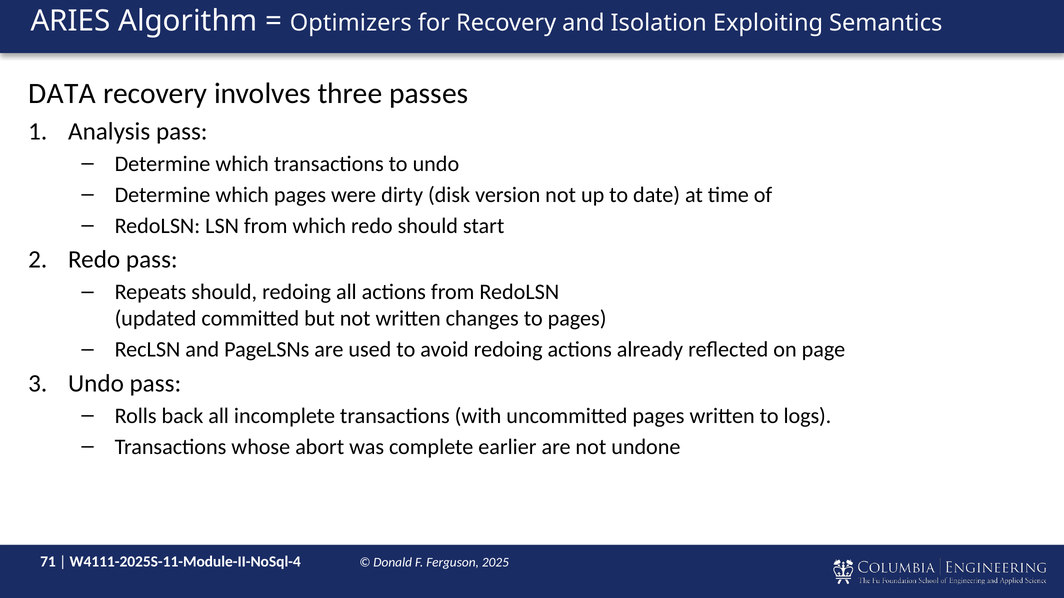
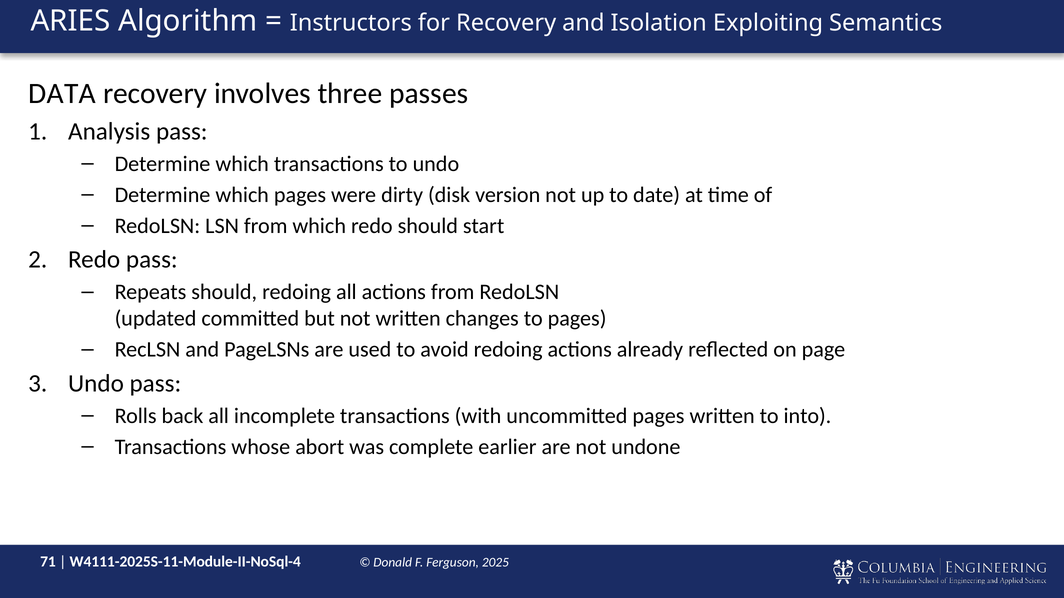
Optimizers: Optimizers -> Instructors
logs: logs -> into
